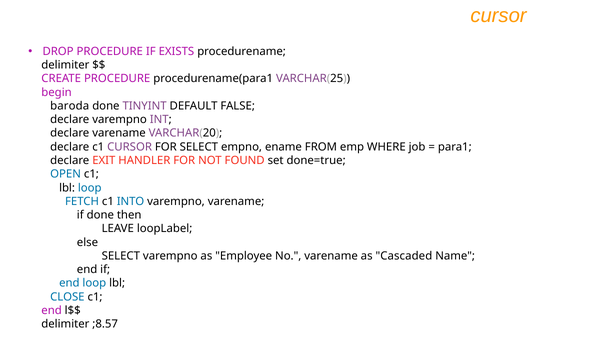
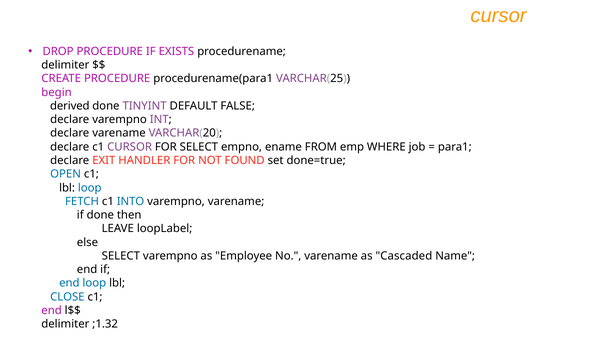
baroda: baroda -> derived
;8.57: ;8.57 -> ;1.32
